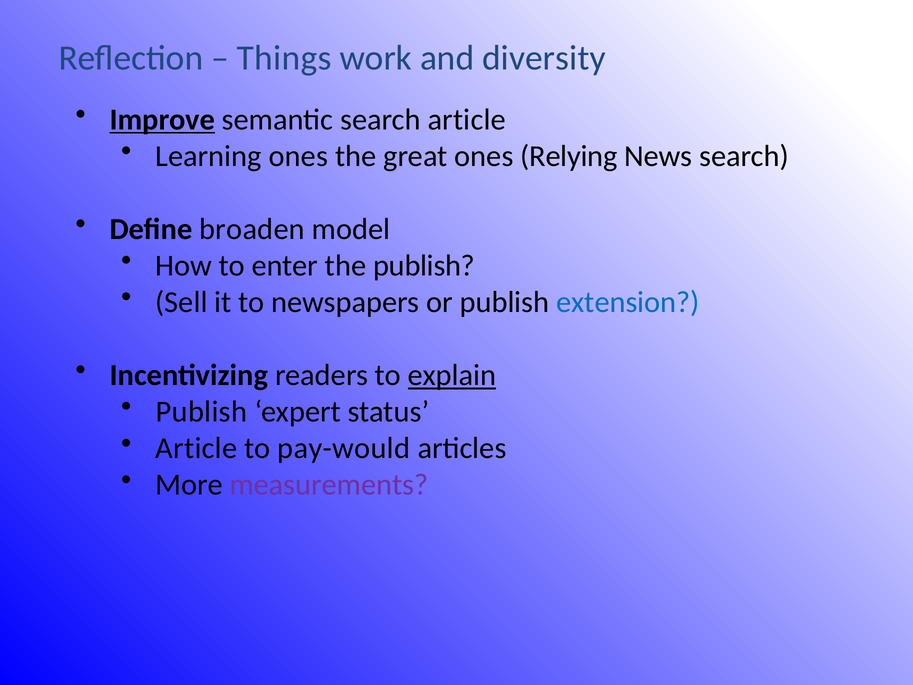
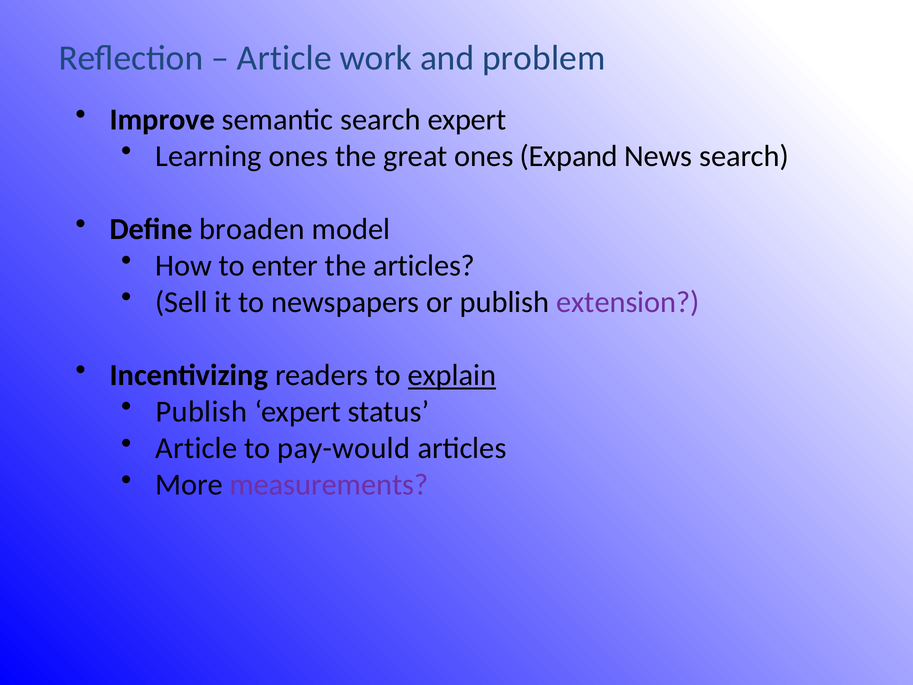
Things at (284, 58): Things -> Article
diversity: diversity -> problem
Improve underline: present -> none
search article: article -> expert
Relying: Relying -> Expand
the publish: publish -> articles
extension colour: blue -> purple
